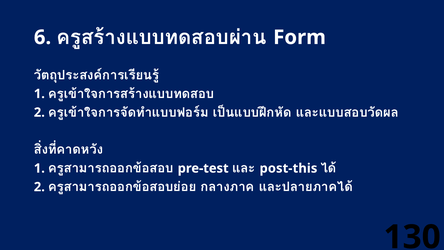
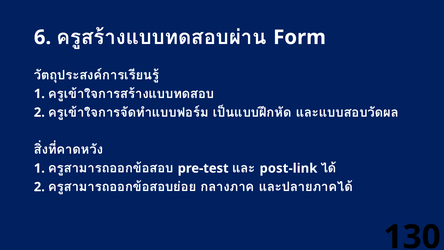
post-this: post-this -> post-link
